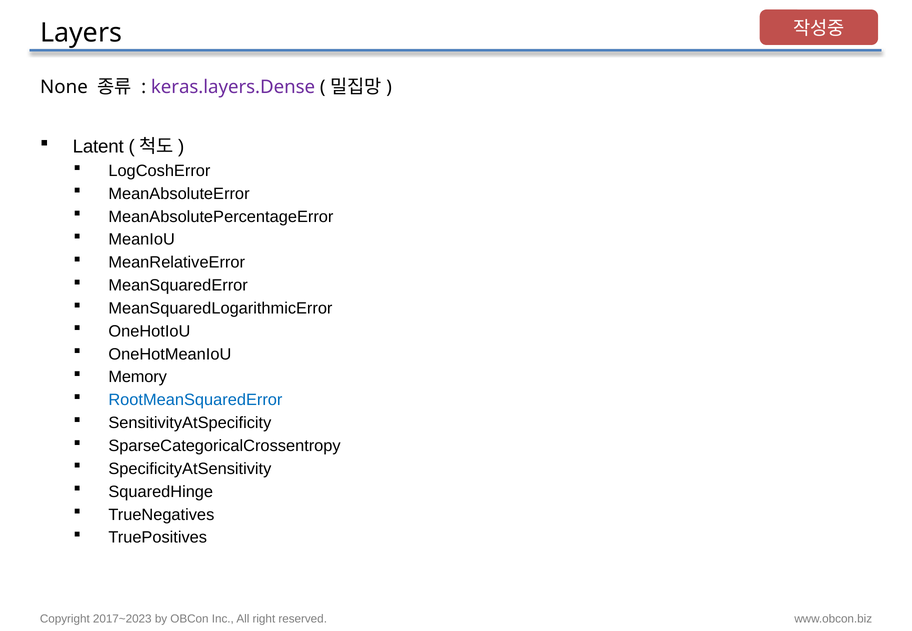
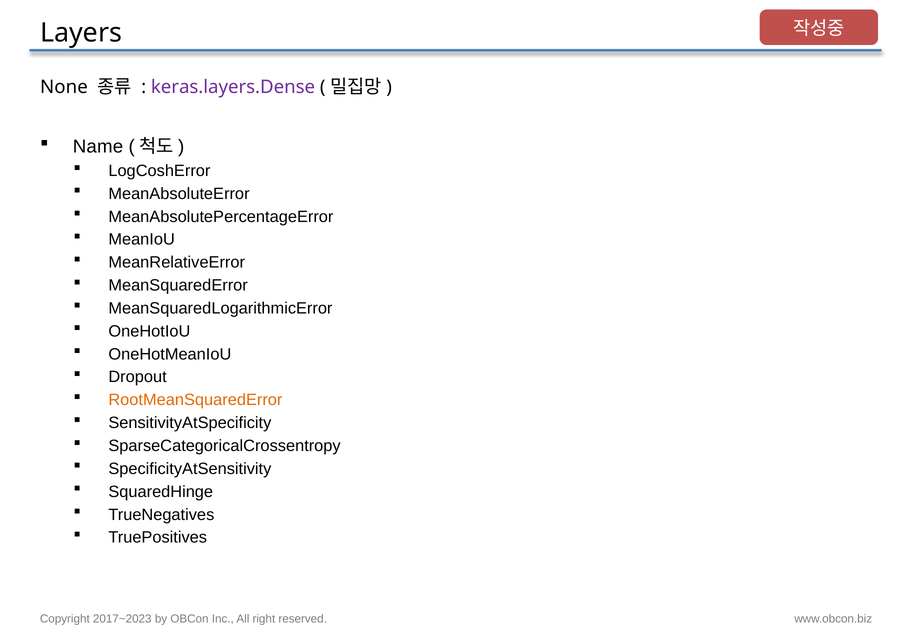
Latent: Latent -> Name
Memory: Memory -> Dropout
RootMeanSquaredError colour: blue -> orange
